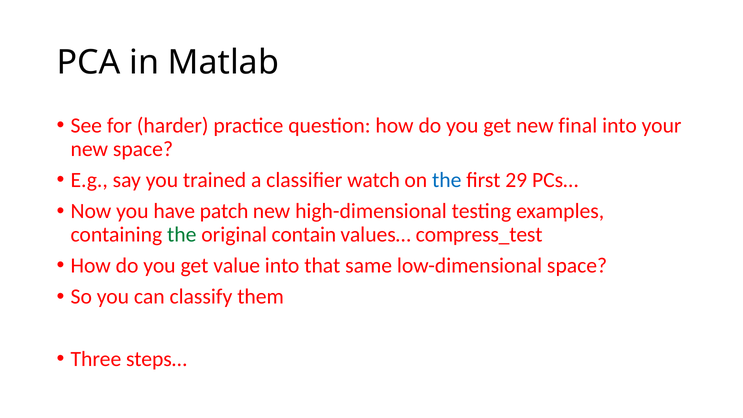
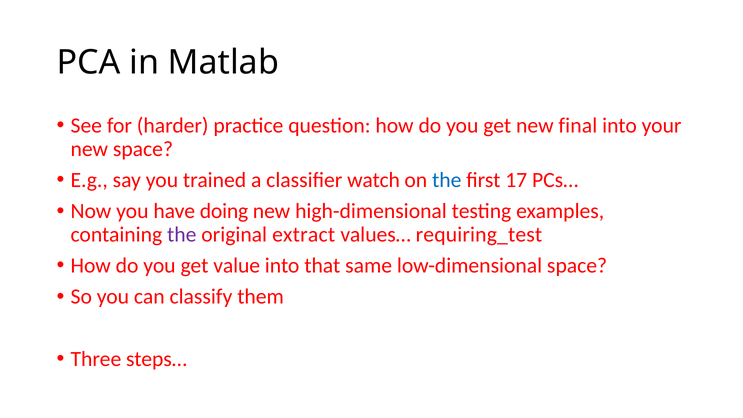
29: 29 -> 17
patch: patch -> doing
the at (182, 235) colour: green -> purple
contain: contain -> extract
compress_test: compress_test -> requiring_test
